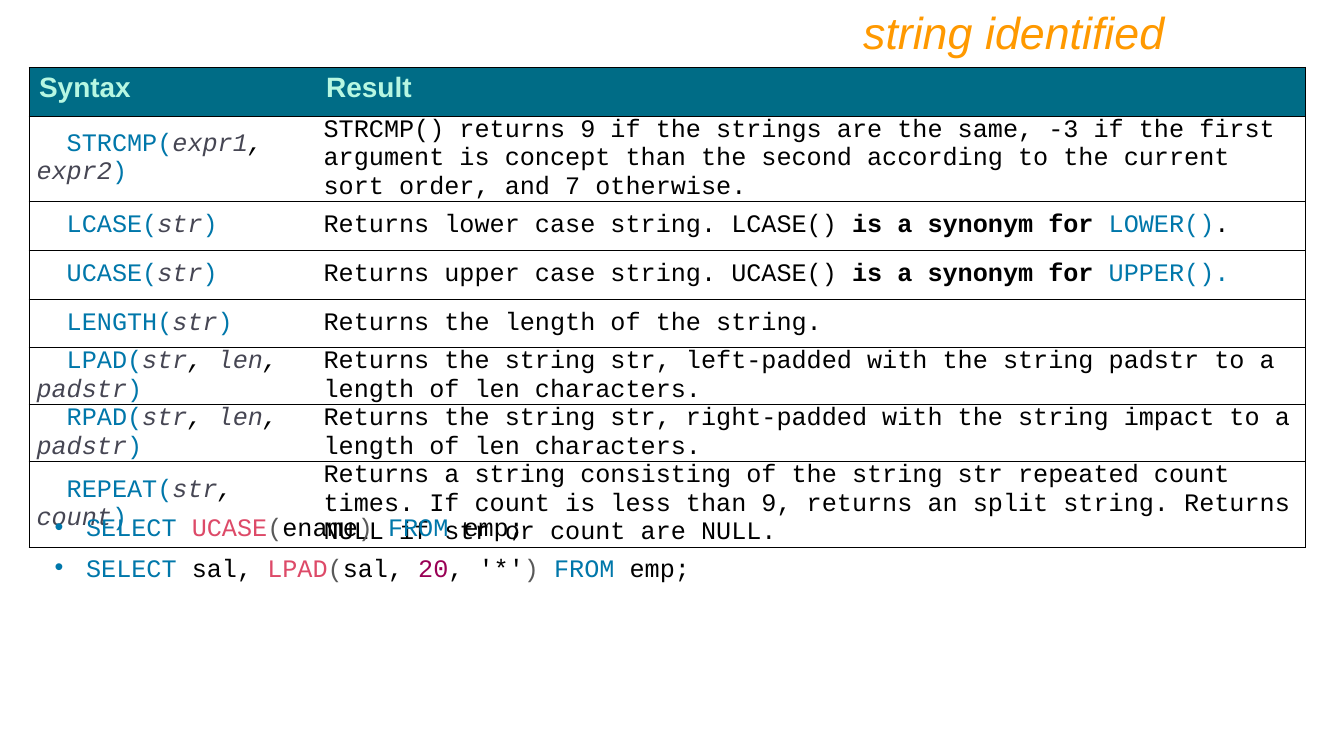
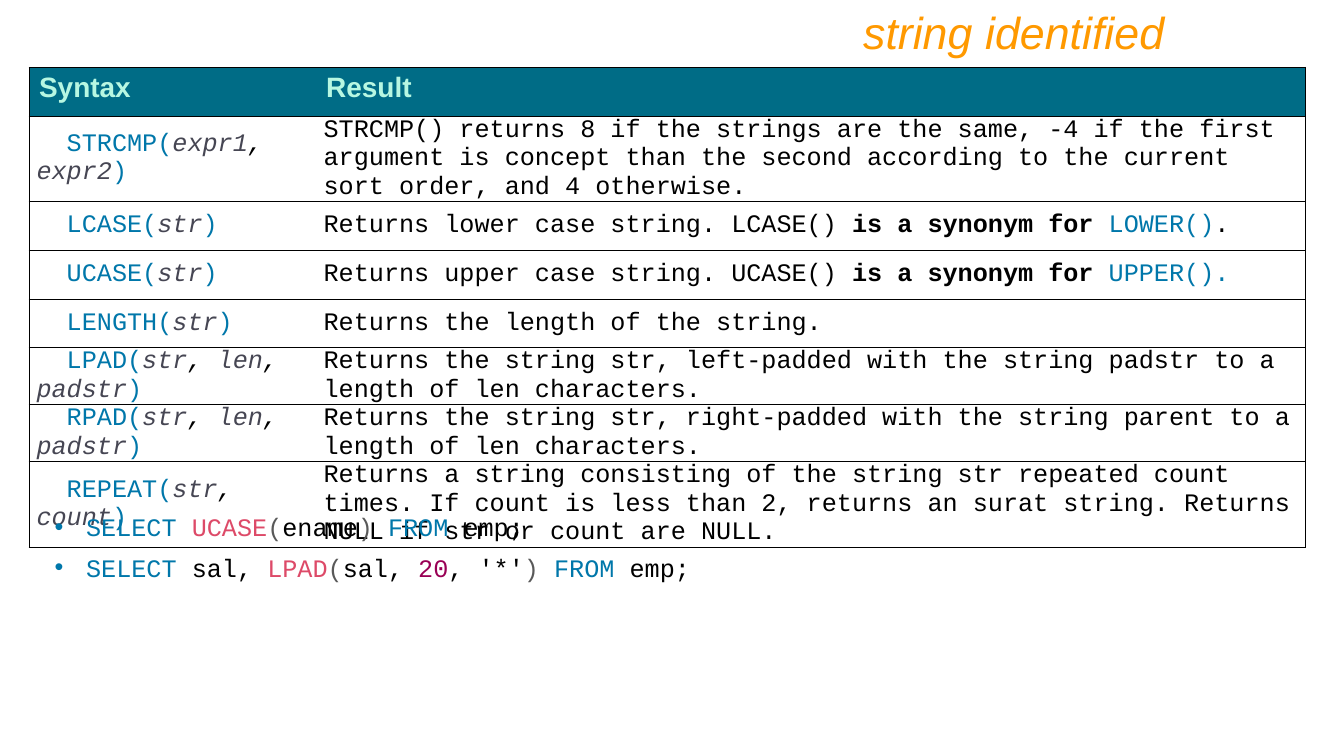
returns 9: 9 -> 8
-3: -3 -> -4
7: 7 -> 4
impact: impact -> parent
than 9: 9 -> 2
split: split -> surat
